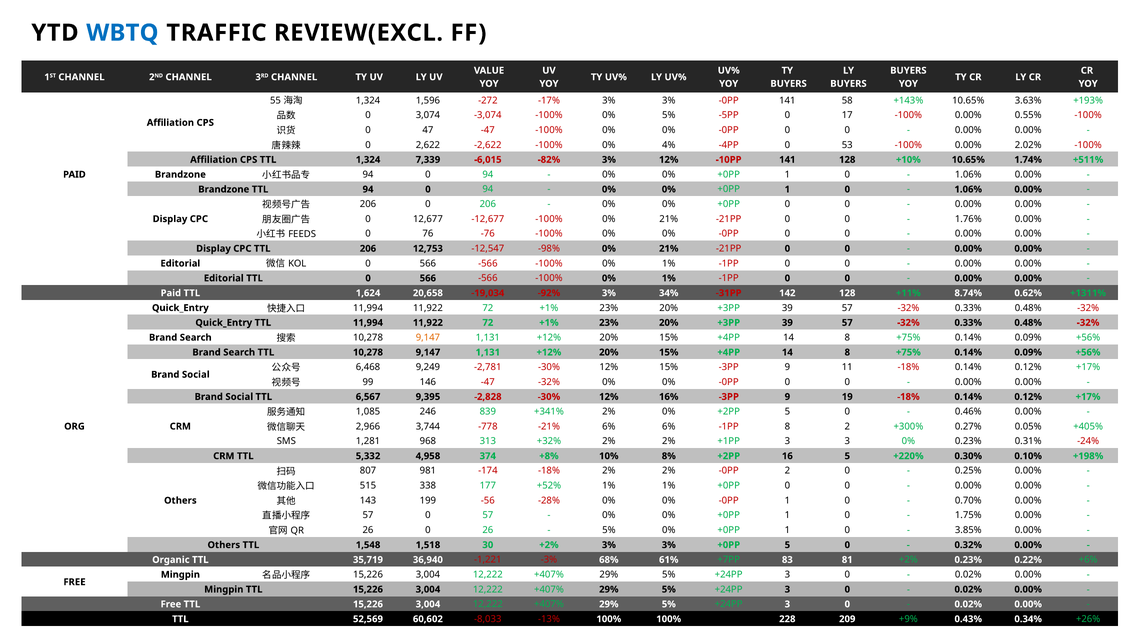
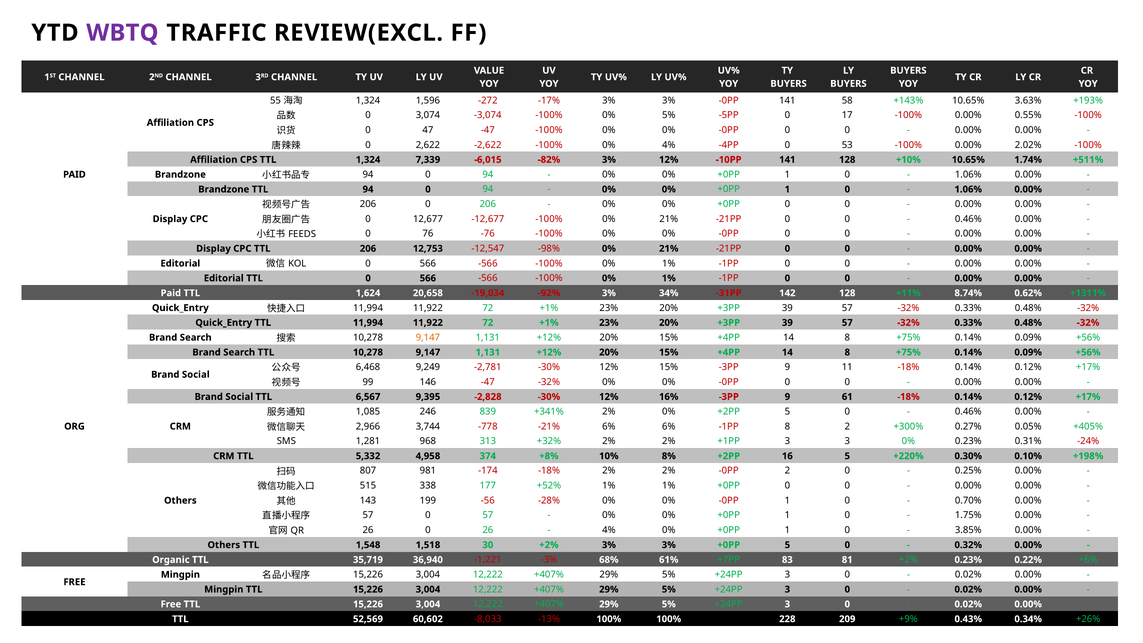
WBTQ colour: blue -> purple
1.76% at (968, 219): 1.76% -> 0.46%
19: 19 -> 61
5% at (609, 530): 5% -> 4%
